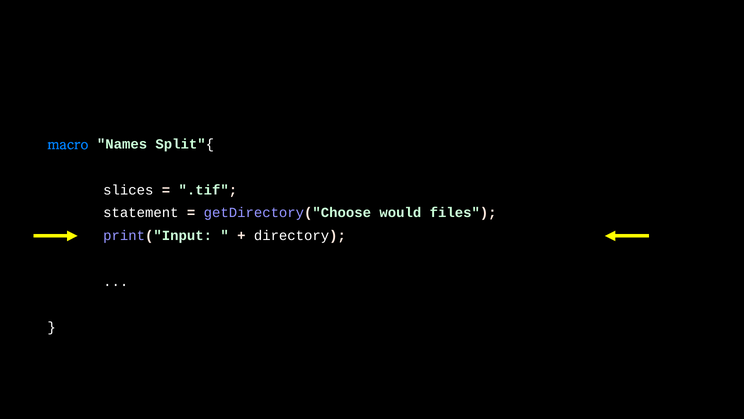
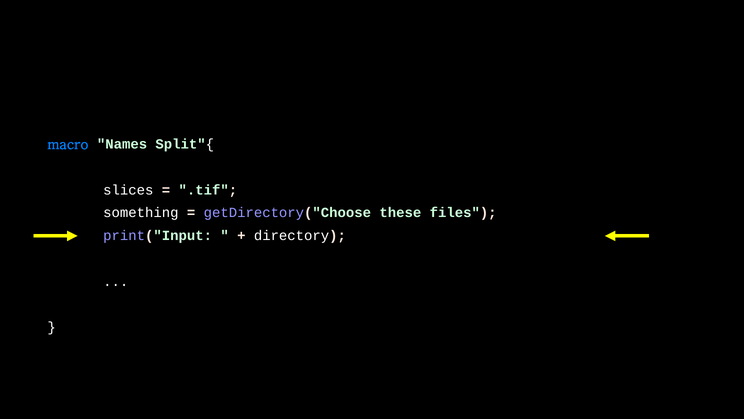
statement: statement -> something
would: would -> these
